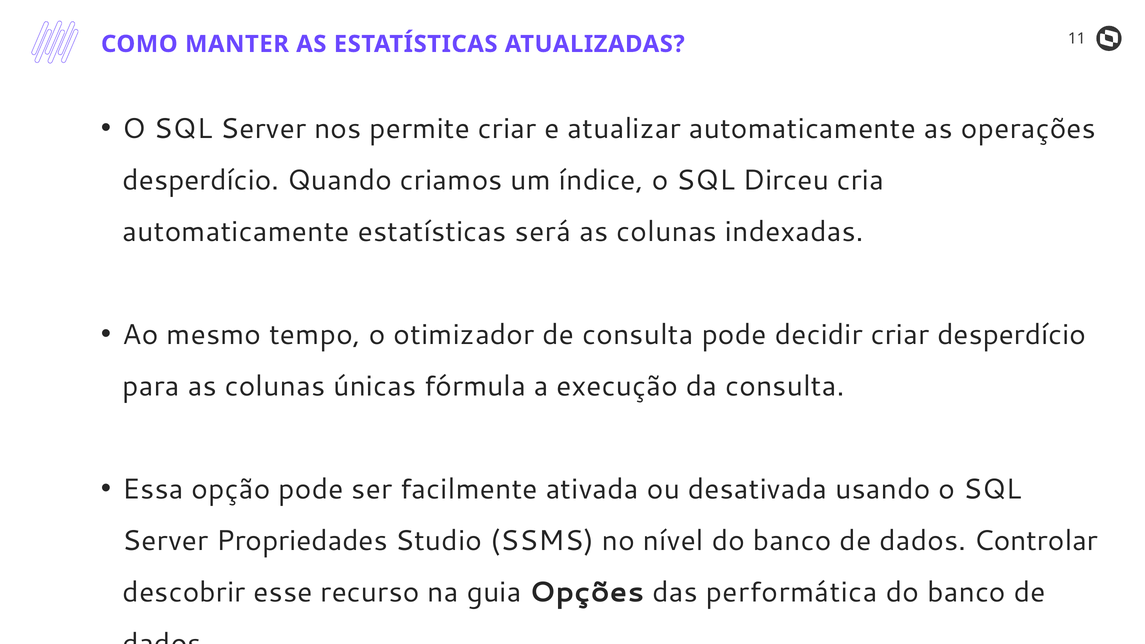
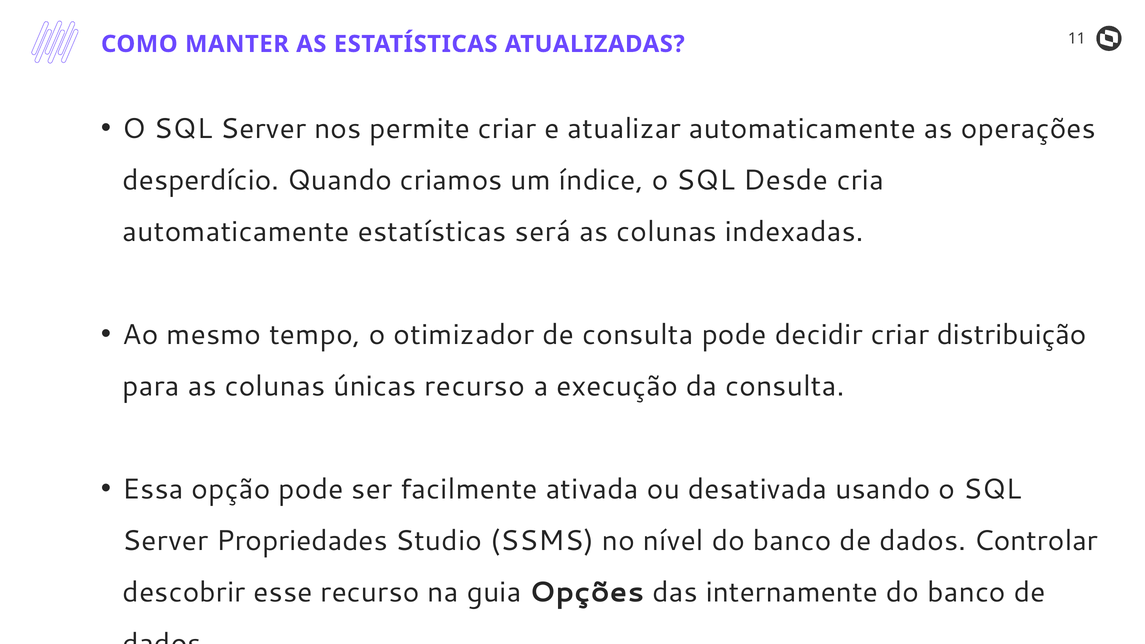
Dirceu: Dirceu -> Desde
criar desperdício: desperdício -> distribuição
únicas fórmula: fórmula -> recurso
performática: performática -> internamente
